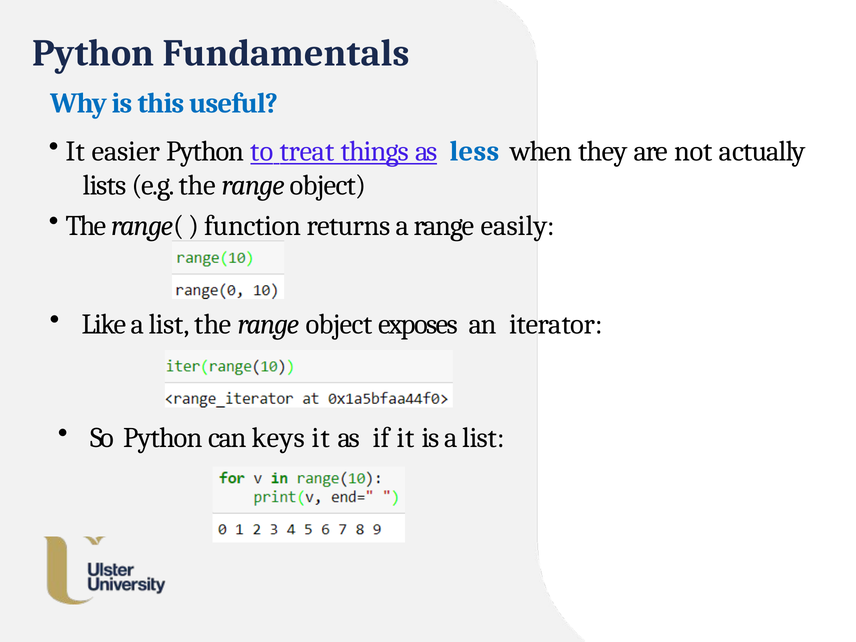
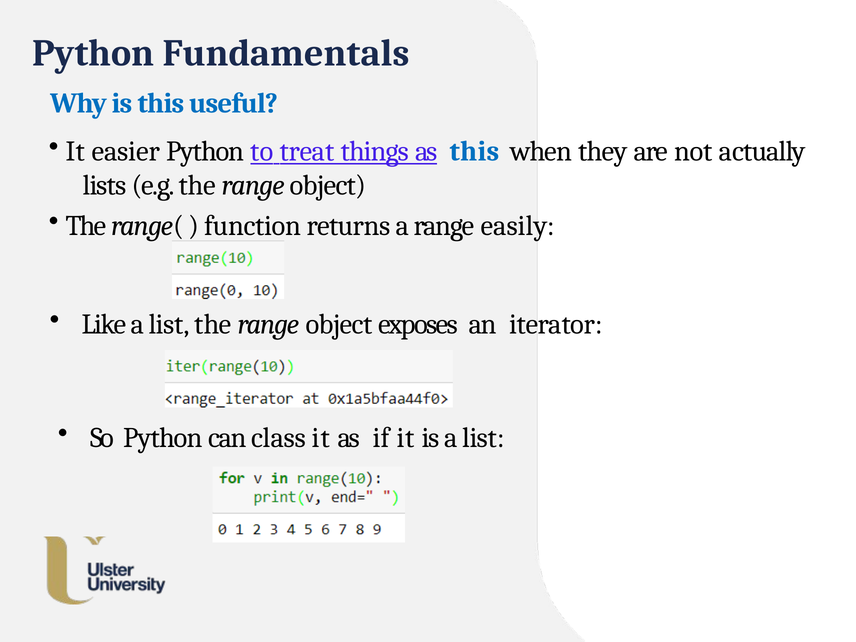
as less: less -> this
keys: keys -> class
